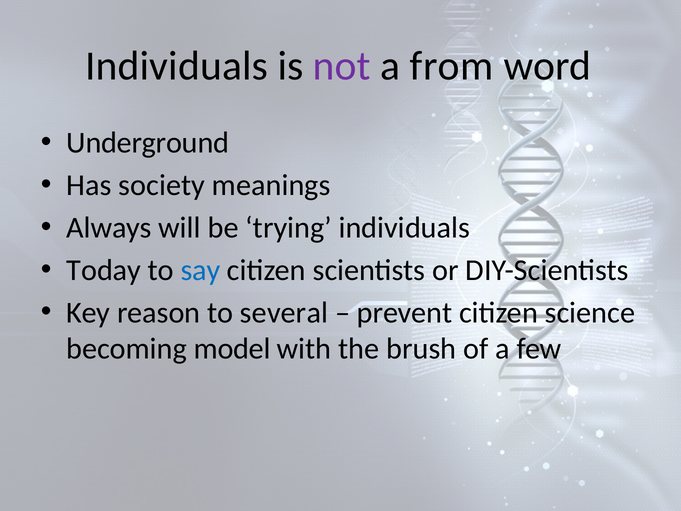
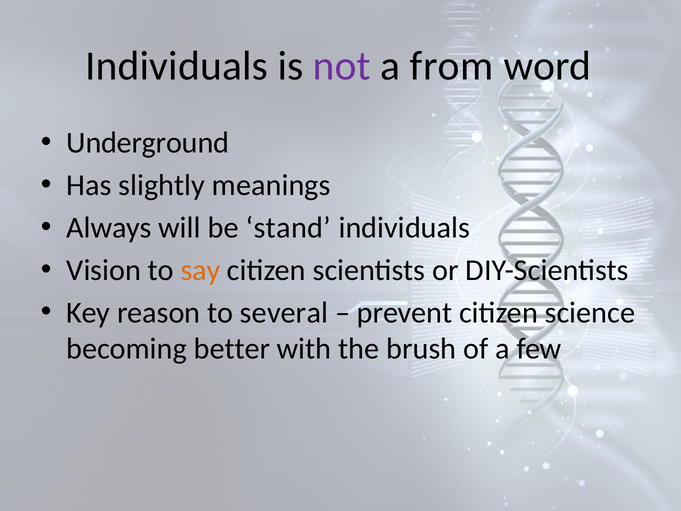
society: society -> slightly
trying: trying -> stand
Today: Today -> Vision
say colour: blue -> orange
model: model -> better
